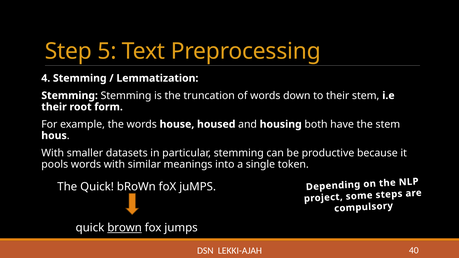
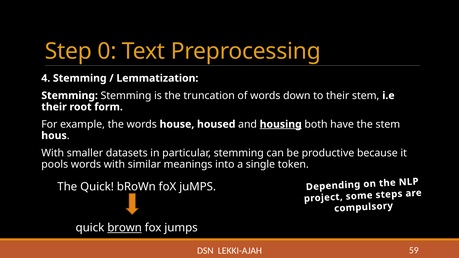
5: 5 -> 0
housing underline: none -> present
40: 40 -> 59
